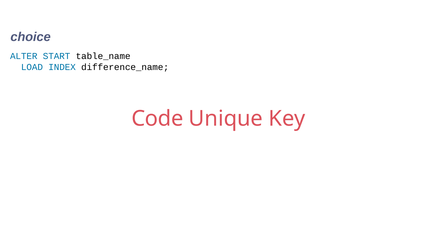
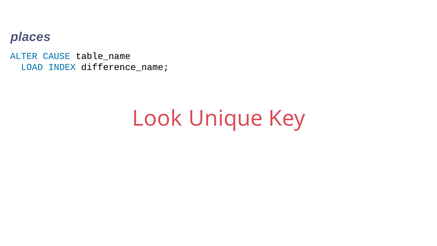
choice: choice -> places
START: START -> CAUSE
Code: Code -> Look
